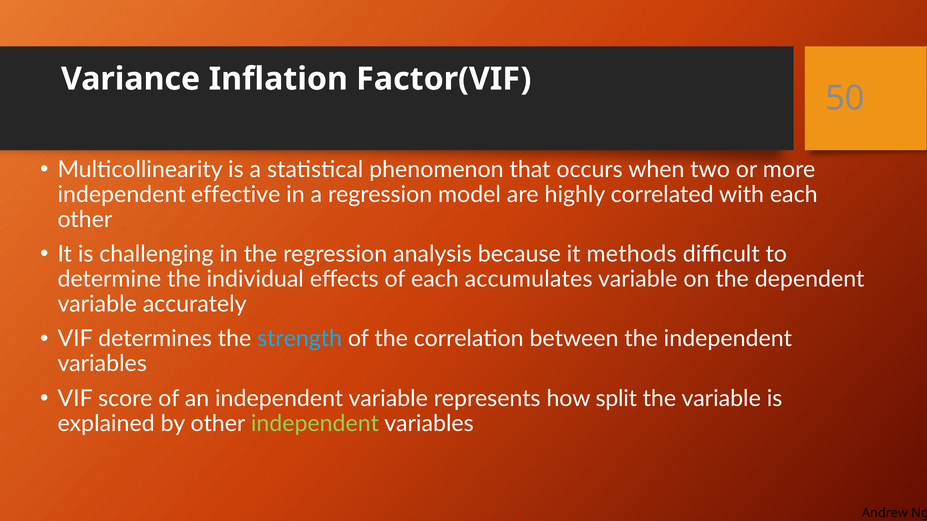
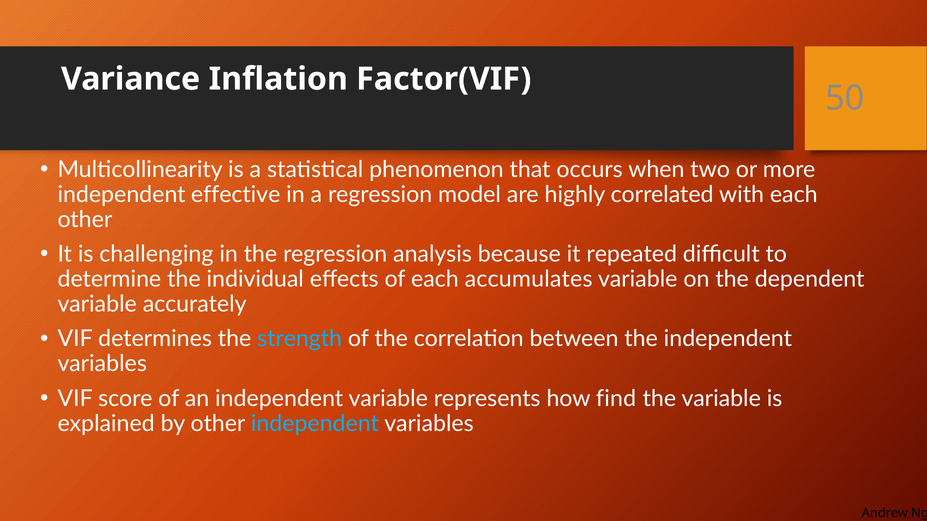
methods: methods -> repeated
split: split -> find
independent at (315, 424) colour: light green -> light blue
